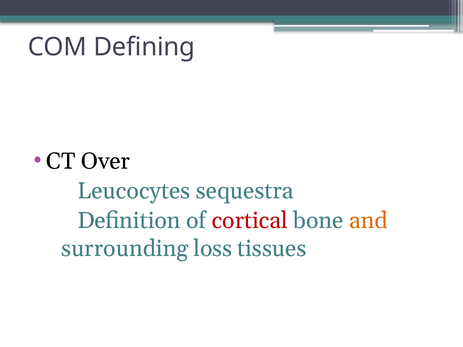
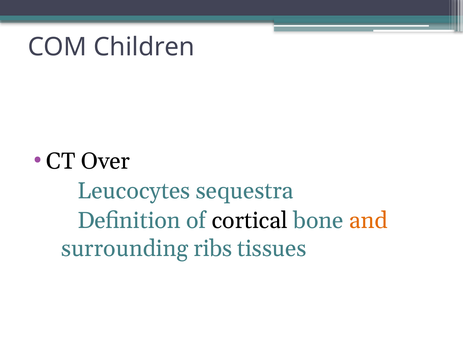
Defining: Defining -> Children
cortical colour: red -> black
loss: loss -> ribs
